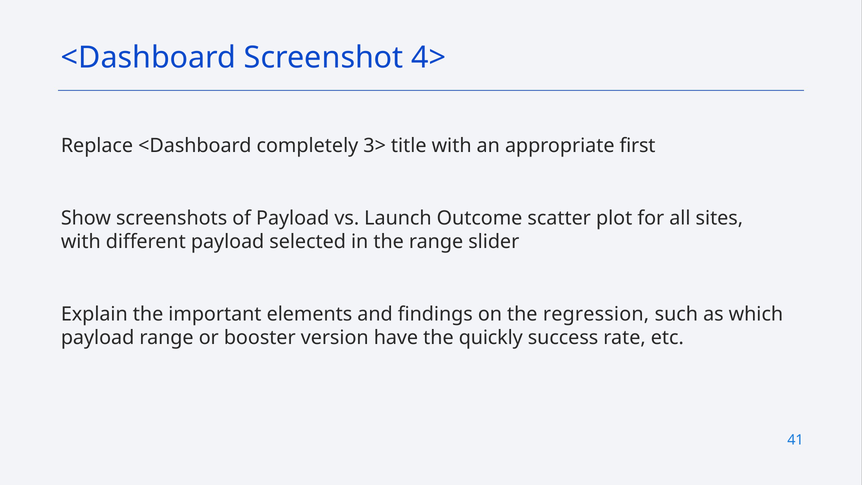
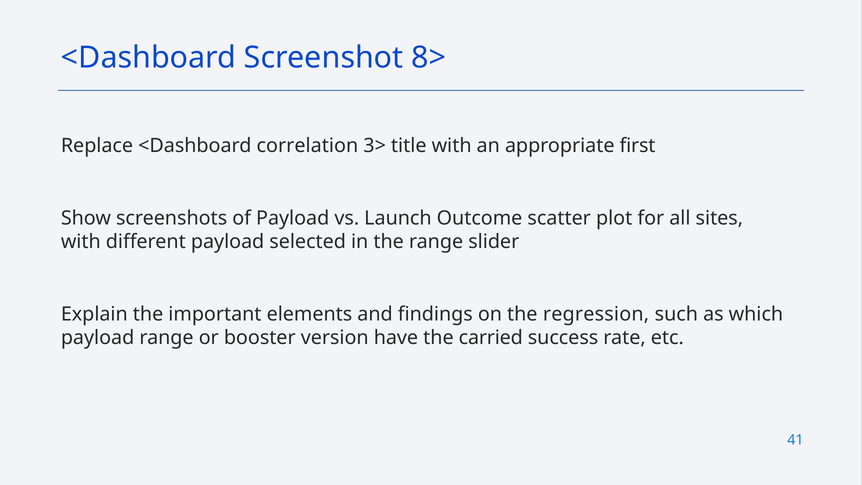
4>: 4> -> 8>
completely: completely -> correlation
quickly: quickly -> carried
